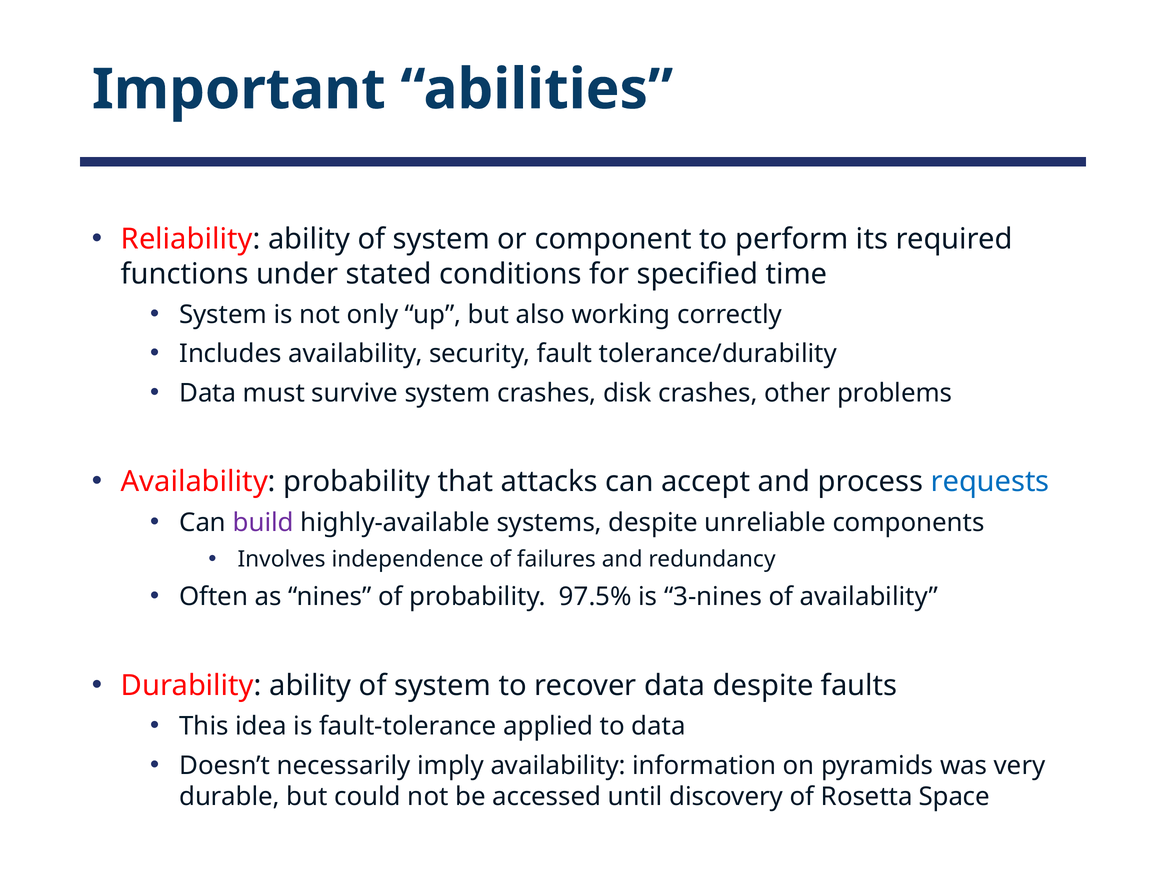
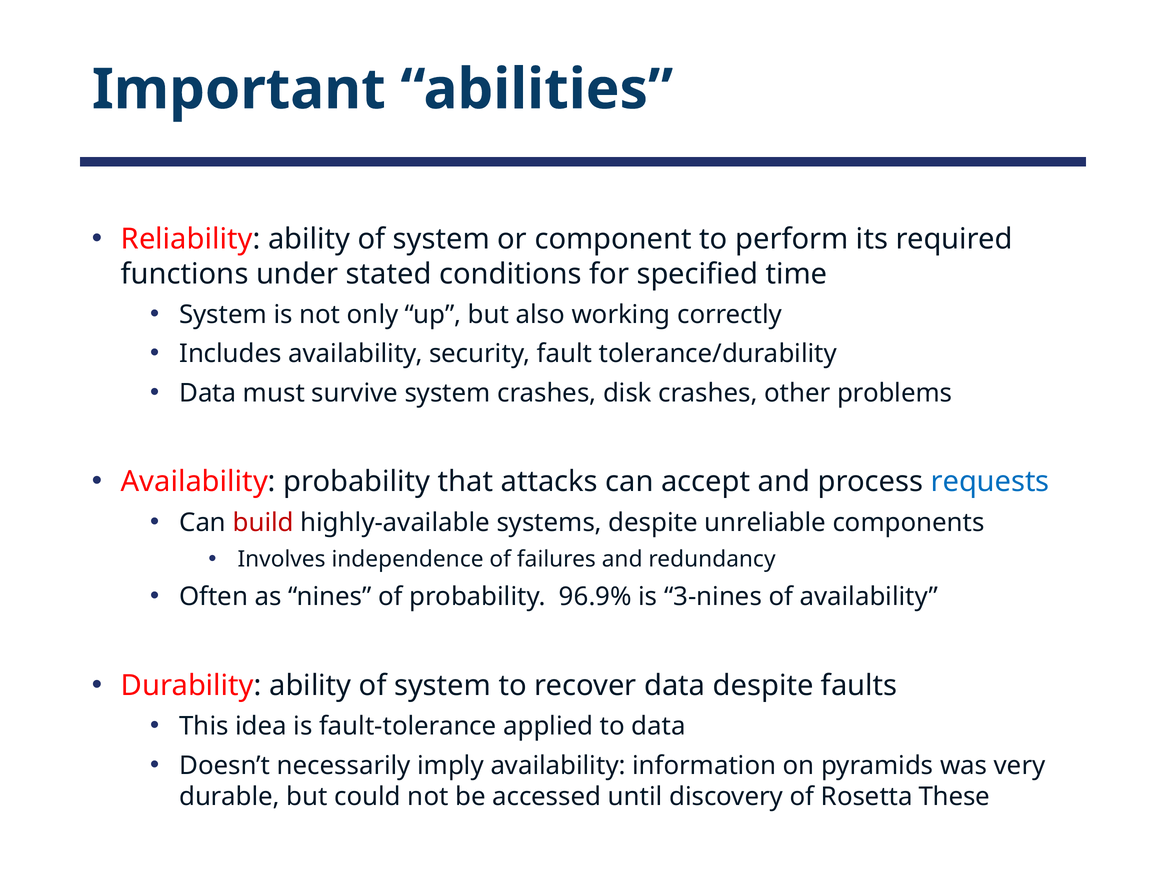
build colour: purple -> red
97.5%: 97.5% -> 96.9%
Space: Space -> These
